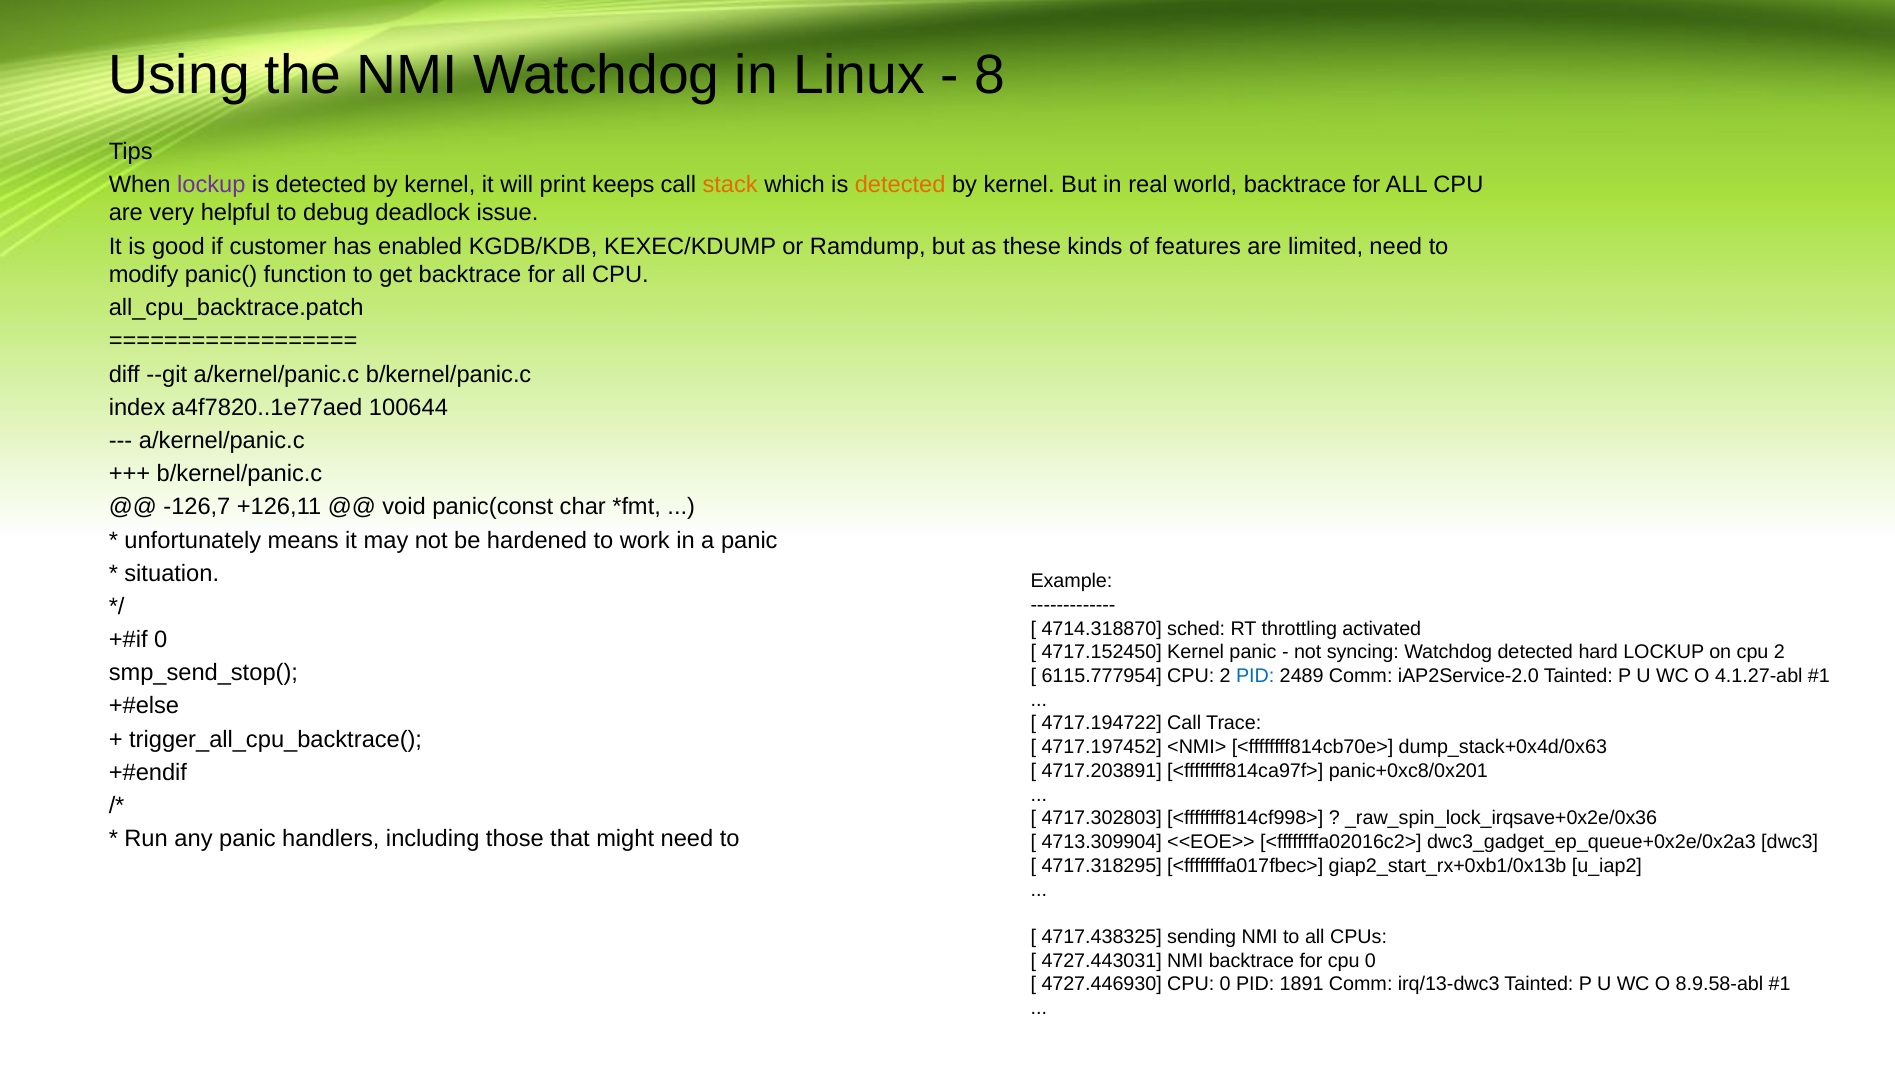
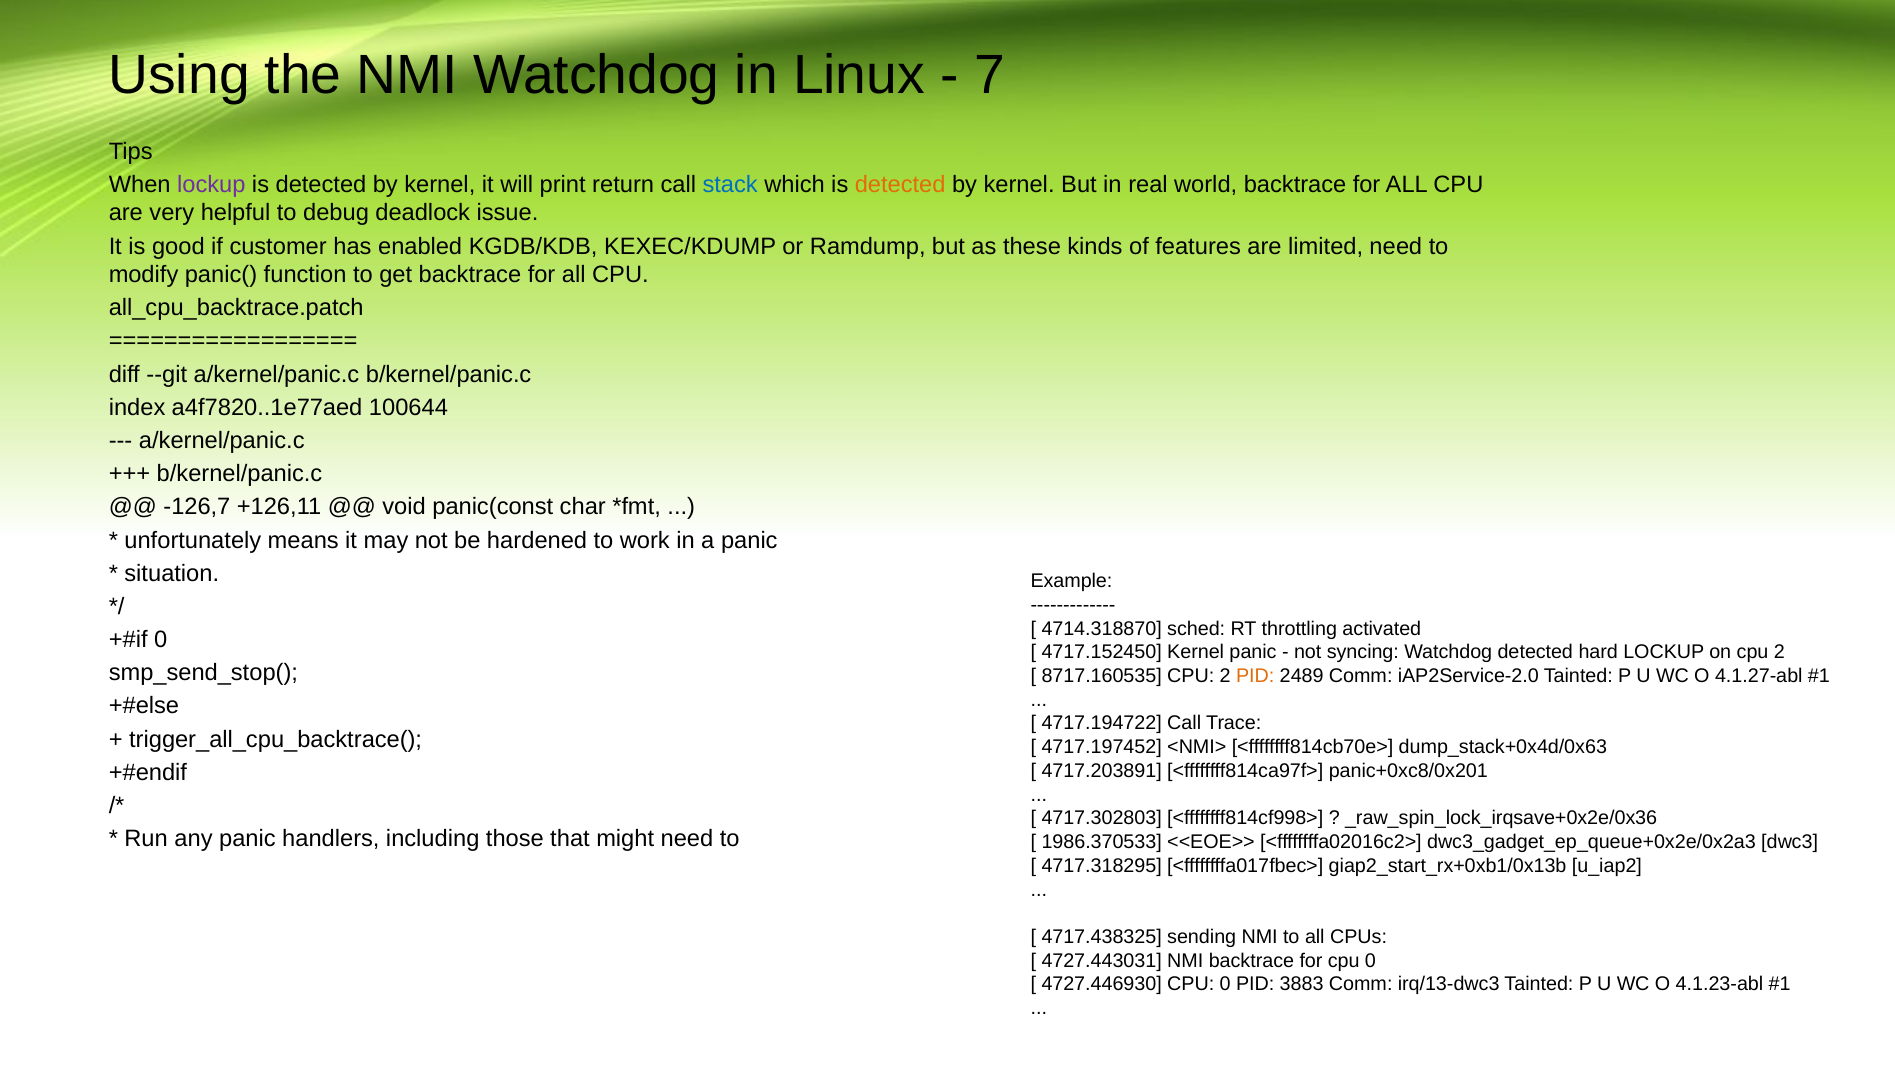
8: 8 -> 7
keeps: keeps -> return
stack colour: orange -> blue
6115.777954: 6115.777954 -> 8717.160535
PID at (1255, 676) colour: blue -> orange
4713.309904: 4713.309904 -> 1986.370533
1891: 1891 -> 3883
8.9.58-abl: 8.9.58-abl -> 4.1.23-abl
